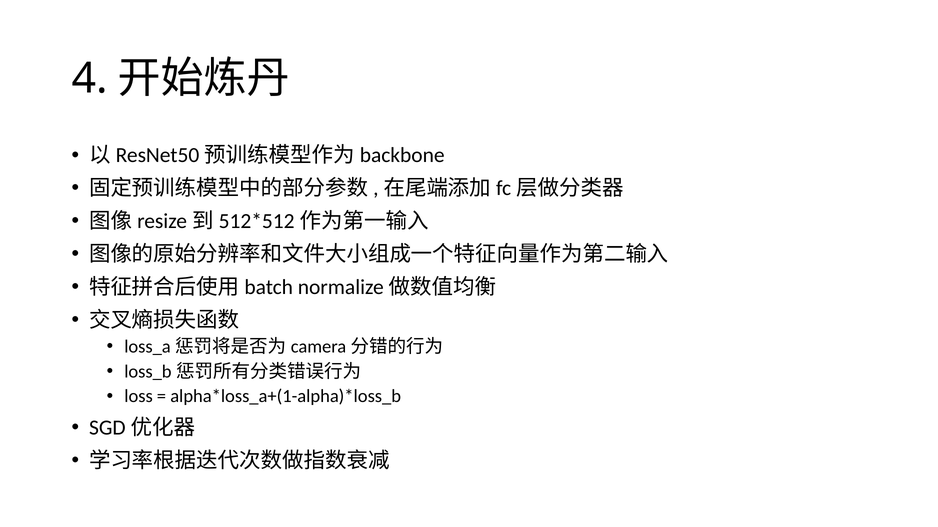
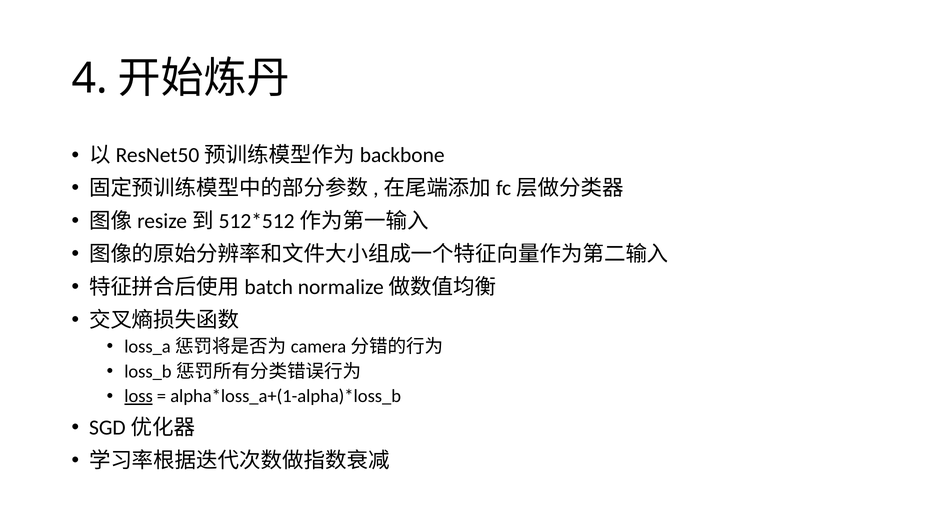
loss underline: none -> present
